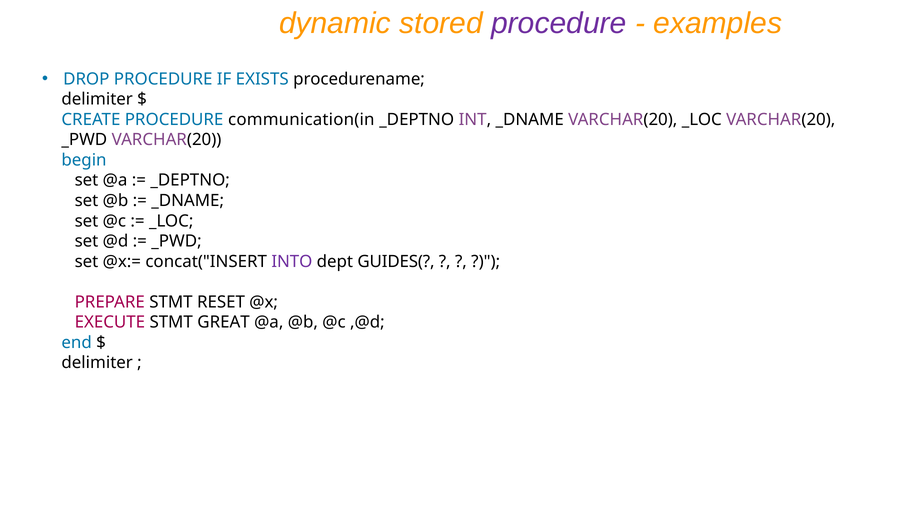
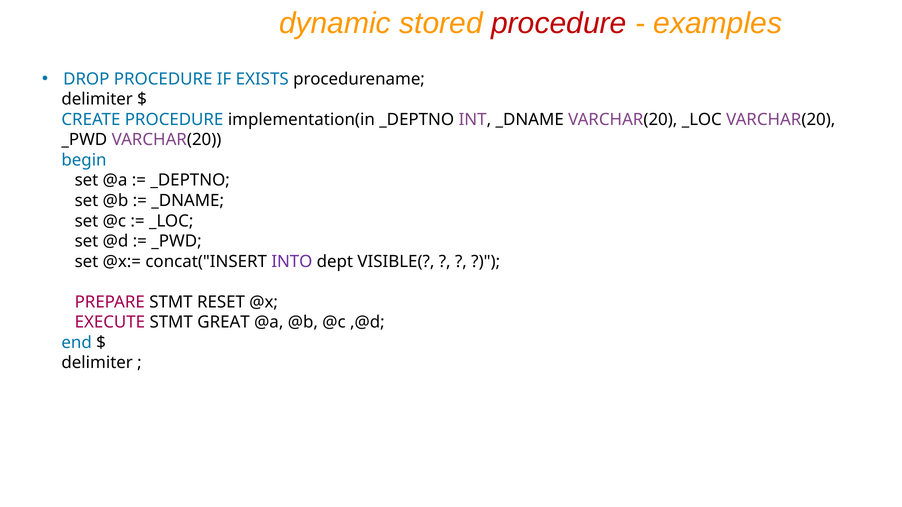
procedure at (559, 23) colour: purple -> red
communication(in: communication(in -> implementation(in
GUIDES(: GUIDES( -> VISIBLE(
